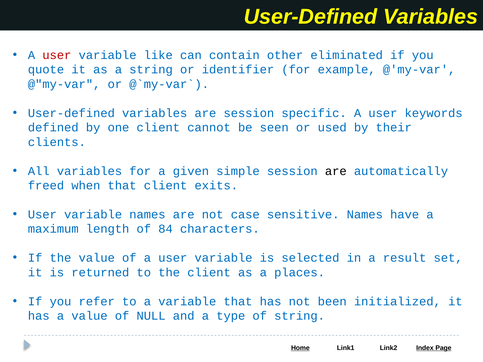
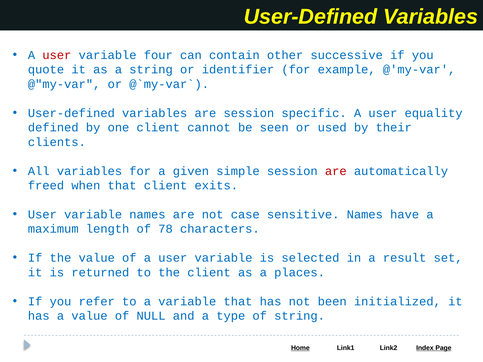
like: like -> four
eliminated: eliminated -> successive
keywords: keywords -> equality
are at (336, 171) colour: black -> red
84: 84 -> 78
